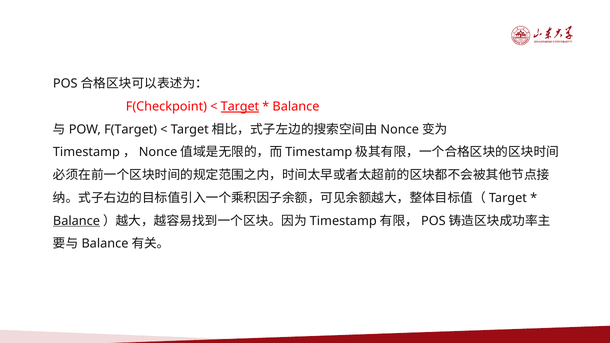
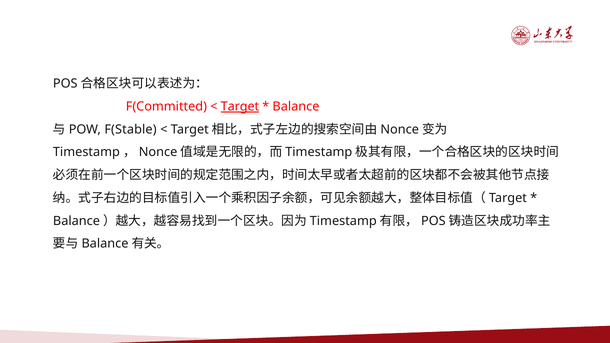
F(Checkpoint: F(Checkpoint -> F(Committed
F(Target: F(Target -> F(Stable
Balance at (76, 221) underline: present -> none
